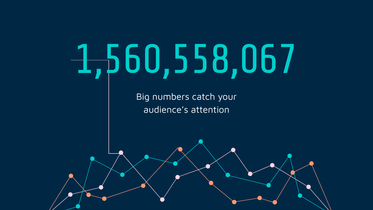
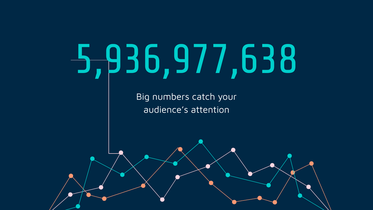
1,560,558,067: 1,560,558,067 -> 5,936,977,638
